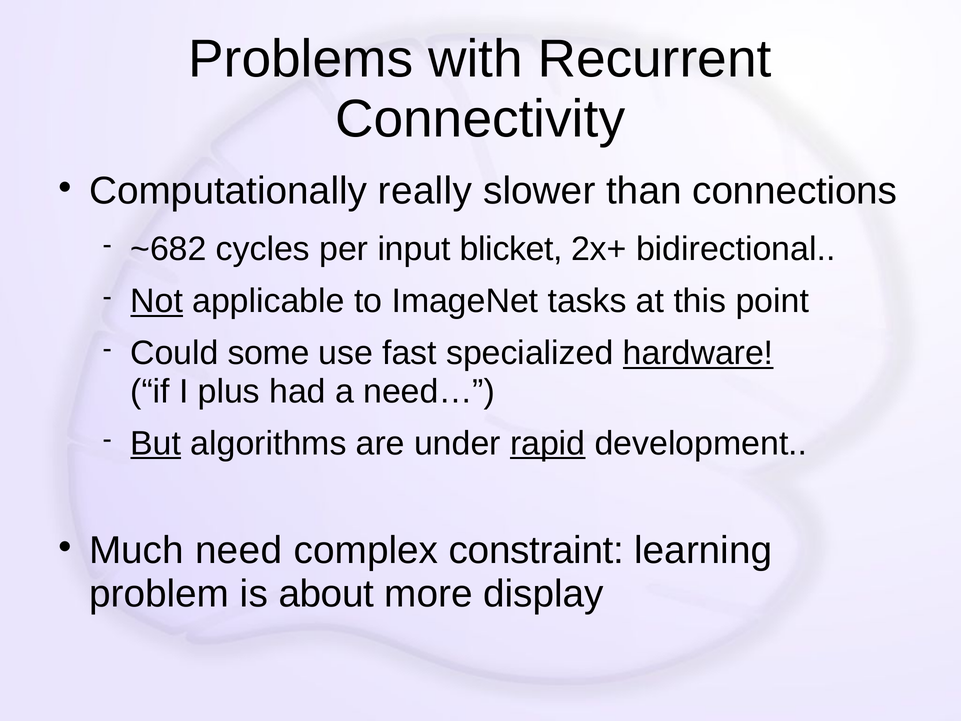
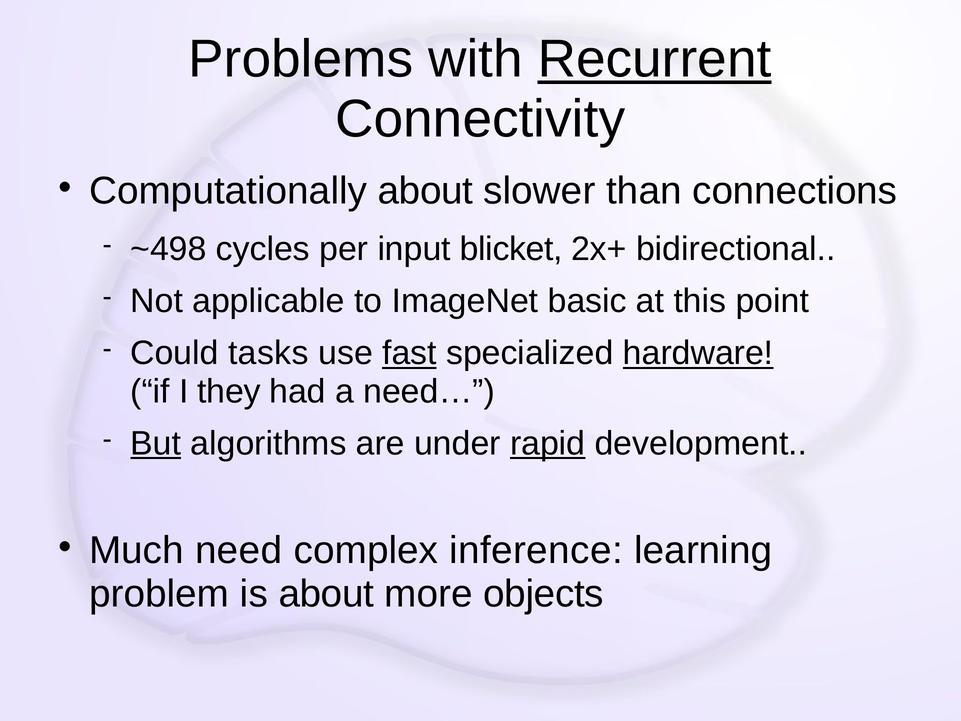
Recurrent underline: none -> present
Computationally really: really -> about
~682: ~682 -> ~498
Not underline: present -> none
tasks: tasks -> basic
some: some -> tasks
fast underline: none -> present
plus: plus -> they
constraint: constraint -> inference
display: display -> objects
